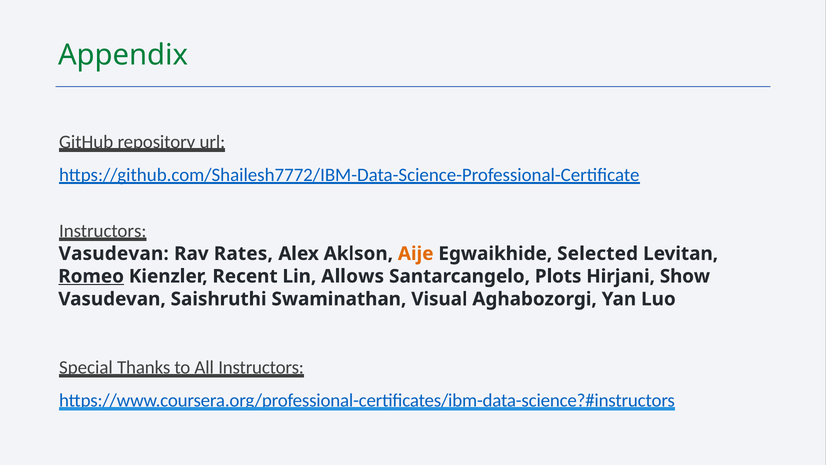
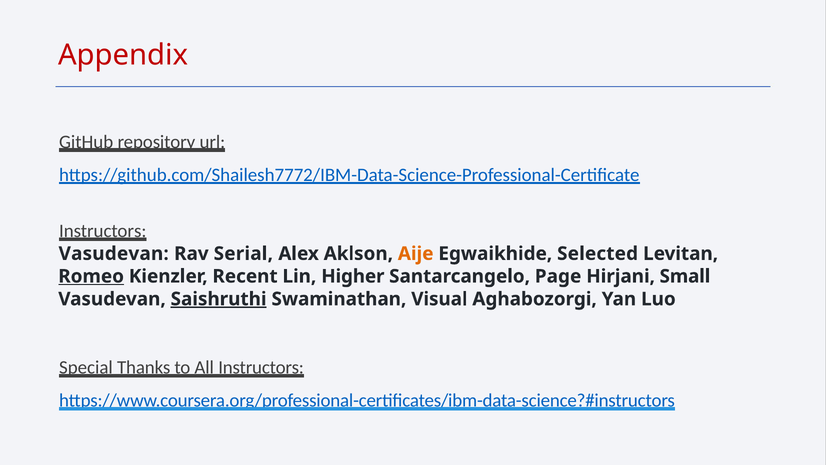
Appendix colour: green -> red
Rates: Rates -> Serial
Allows: Allows -> Higher
Plots: Plots -> Page
Show: Show -> Small
Saishruthi underline: none -> present
